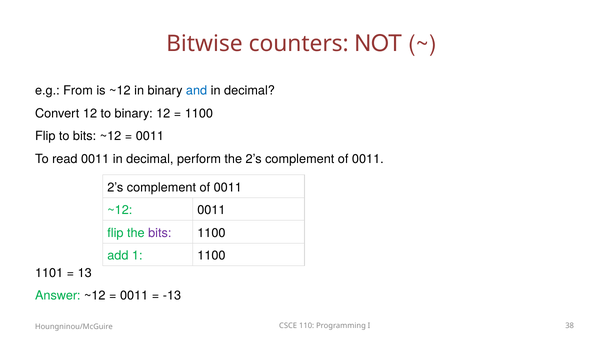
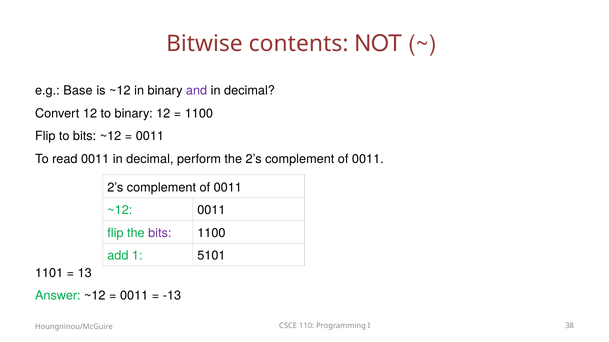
counters: counters -> contents
From: From -> Base
and colour: blue -> purple
1 1100: 1100 -> 5101
